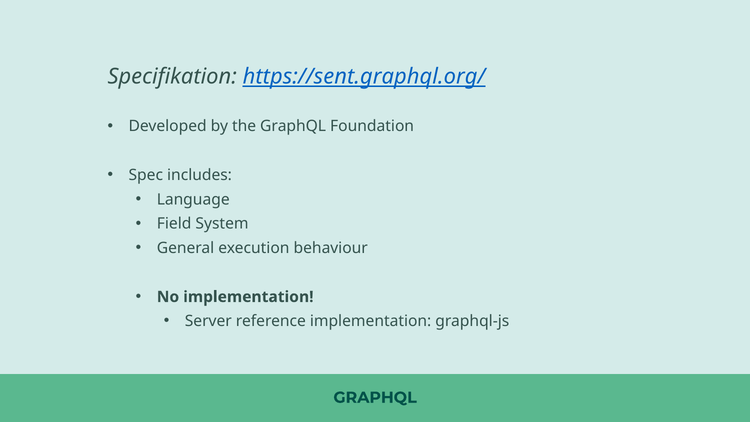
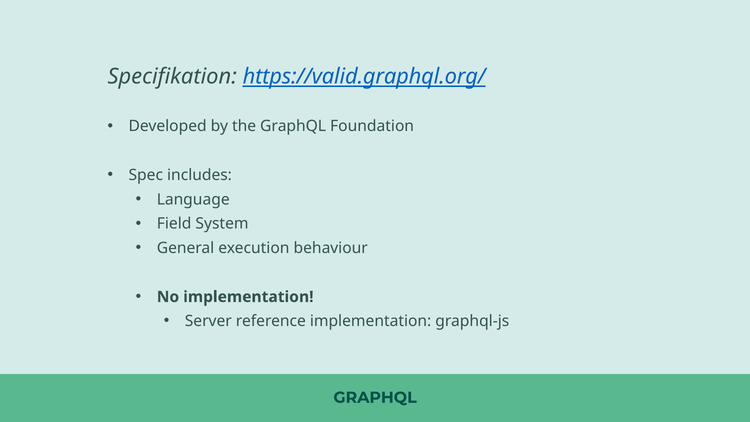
https://sent.graphql.org/: https://sent.graphql.org/ -> https://valid.graphql.org/
